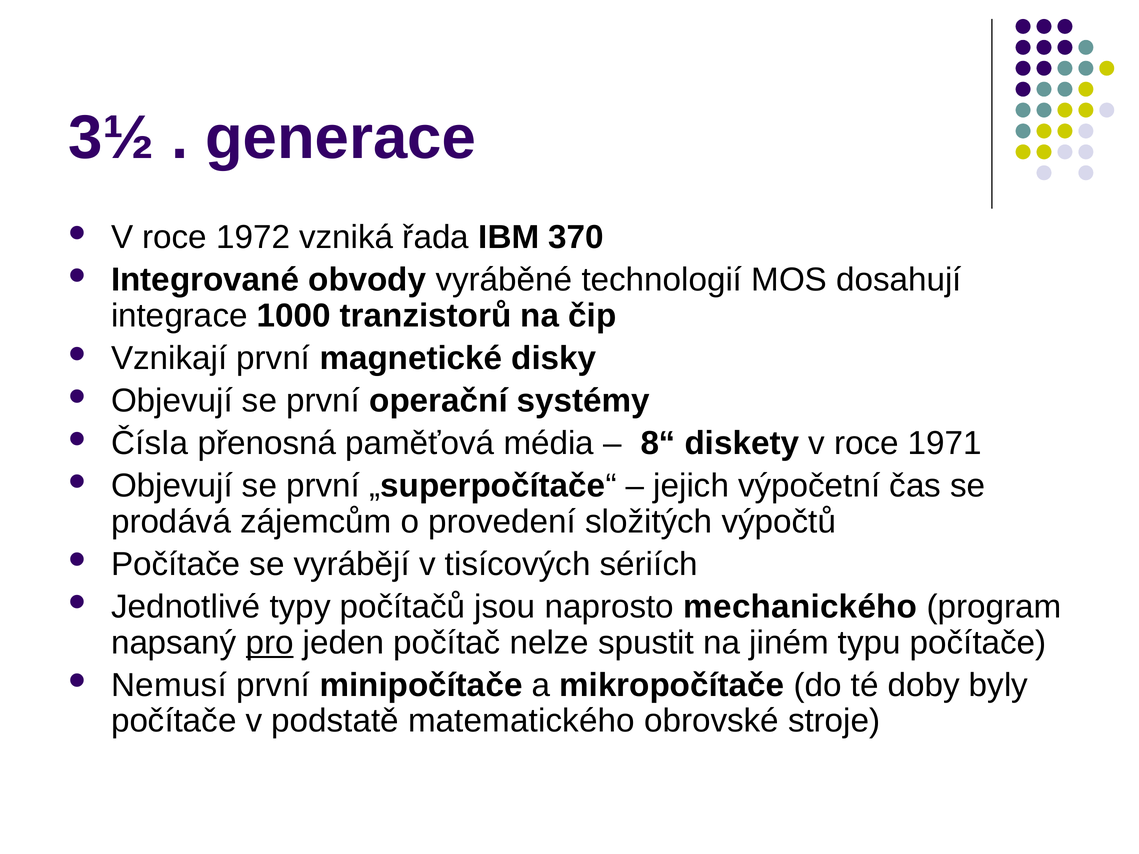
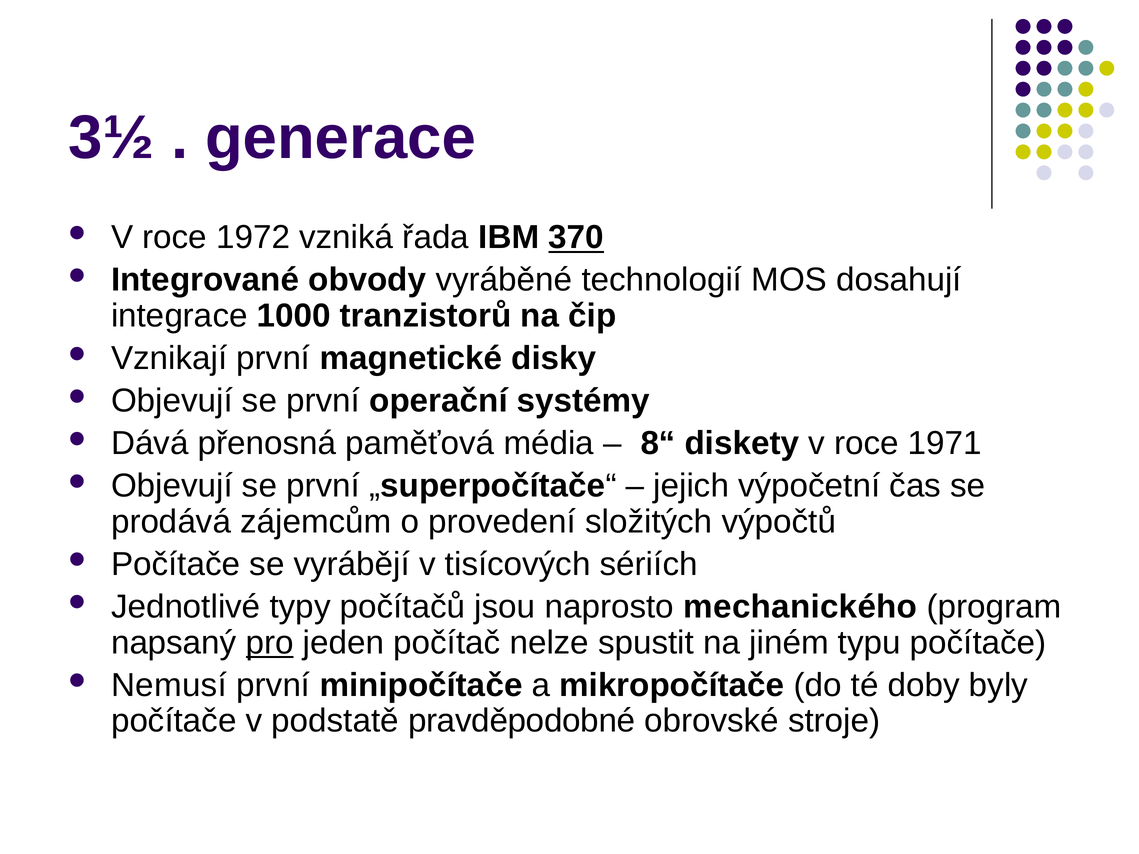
370 underline: none -> present
Čísla: Čísla -> Dává
matematického: matematického -> pravděpodobné
